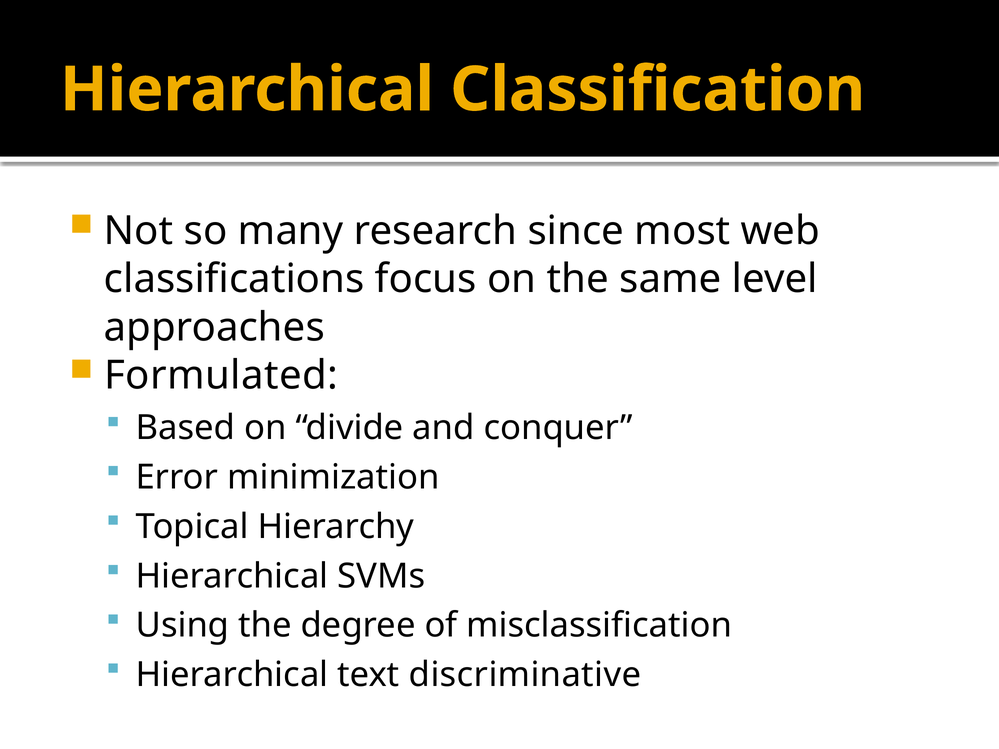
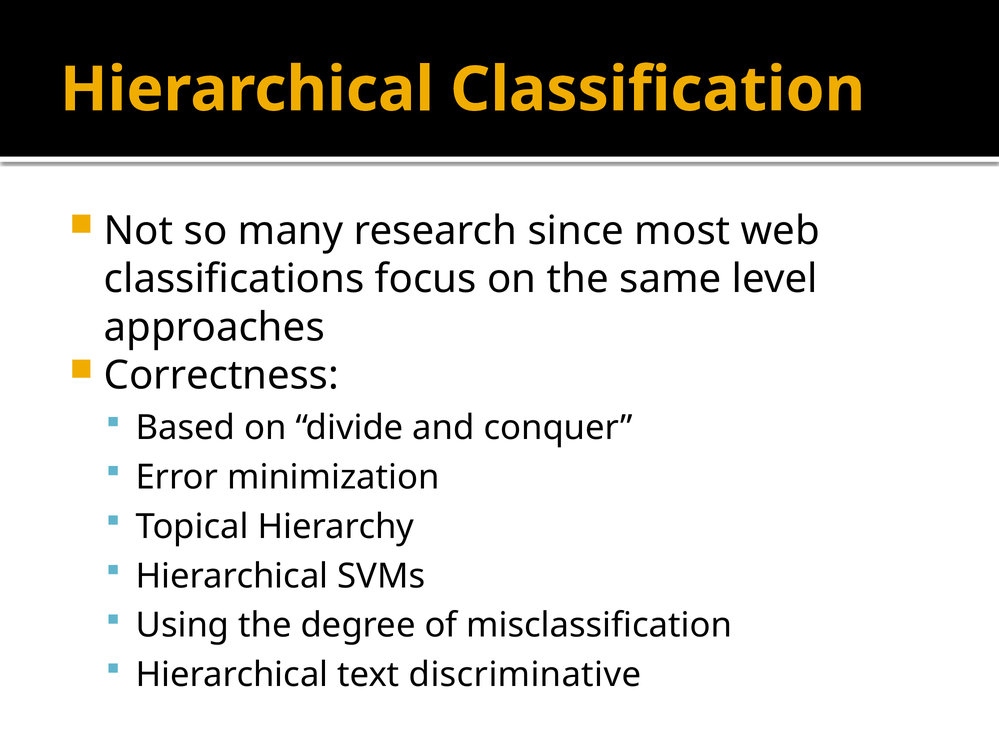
Formulated: Formulated -> Correctness
